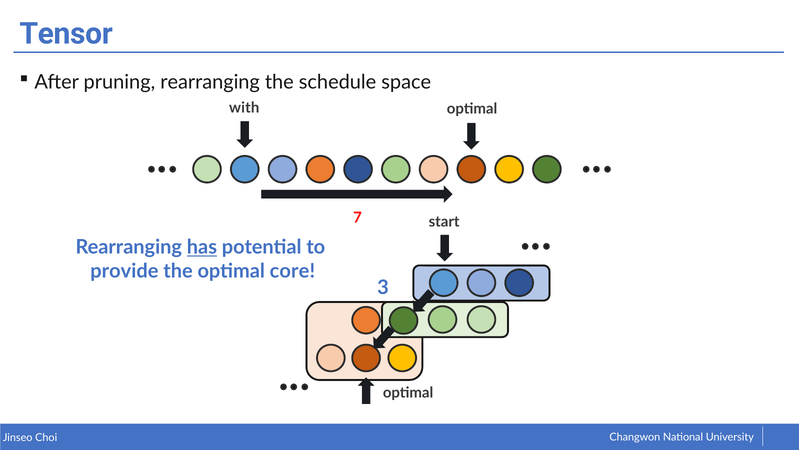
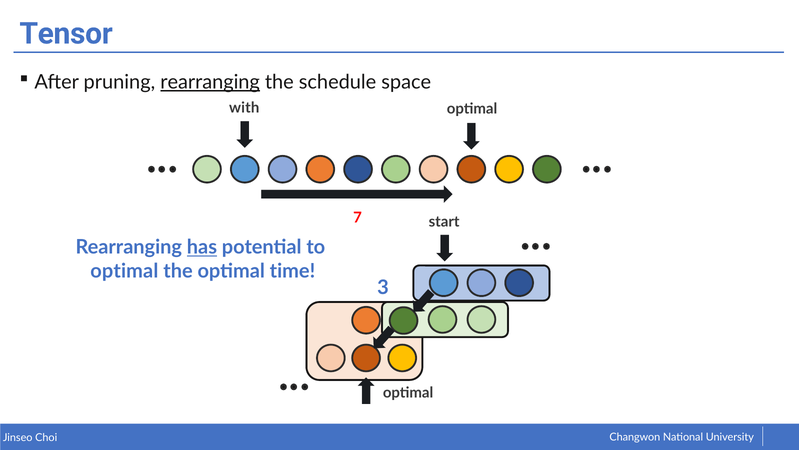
rearranging at (210, 82) underline: none -> present
provide at (124, 271): provide -> optimal
core: core -> time
